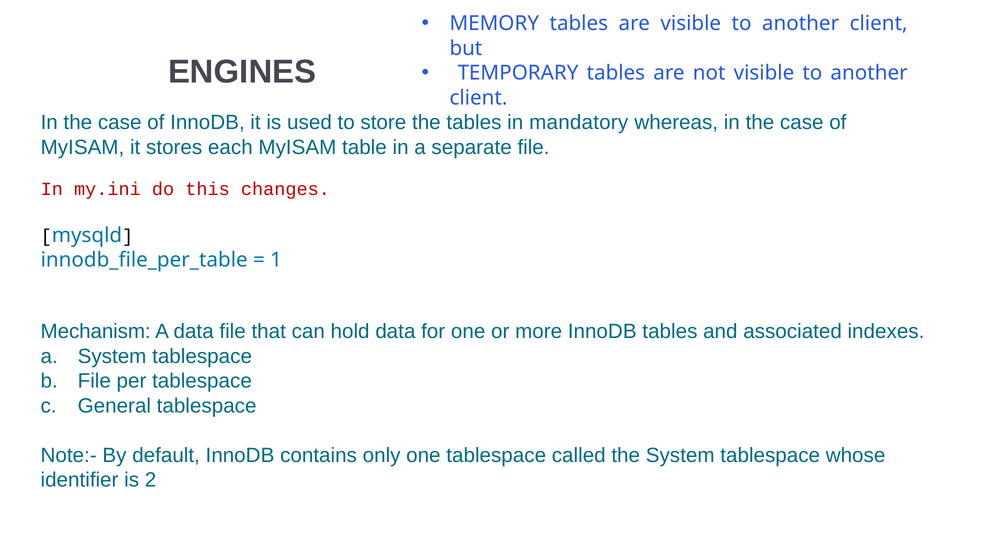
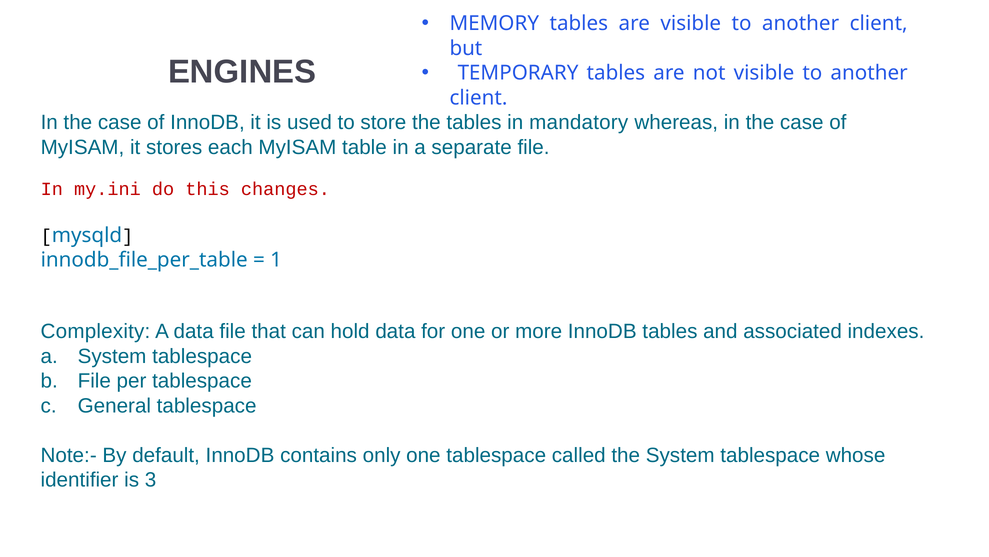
Mechanism: Mechanism -> Complexity
2: 2 -> 3
